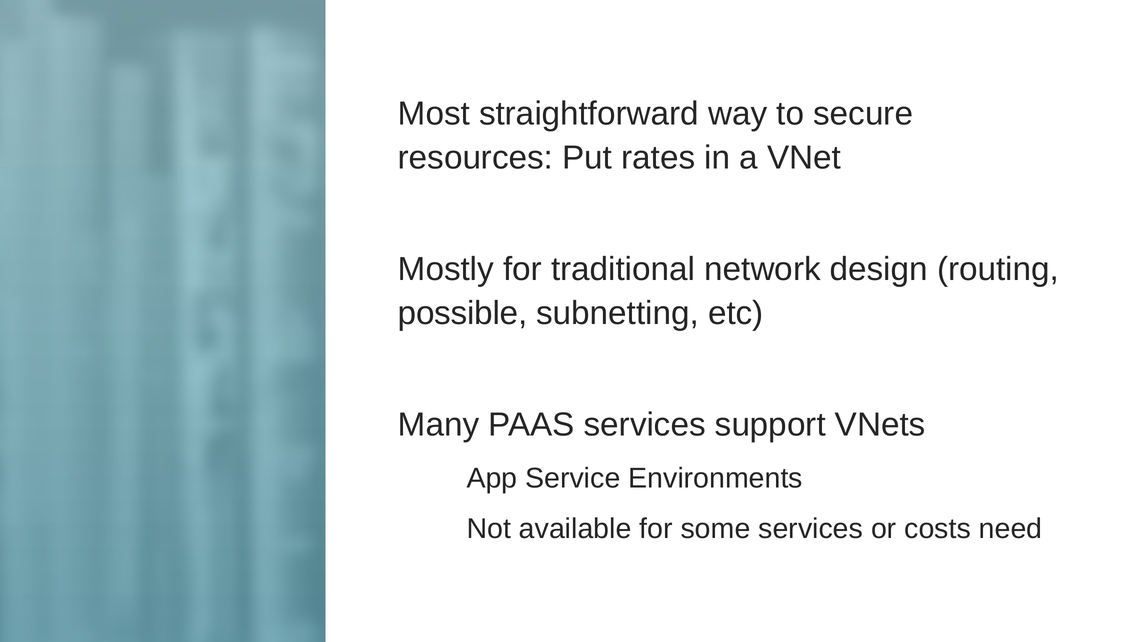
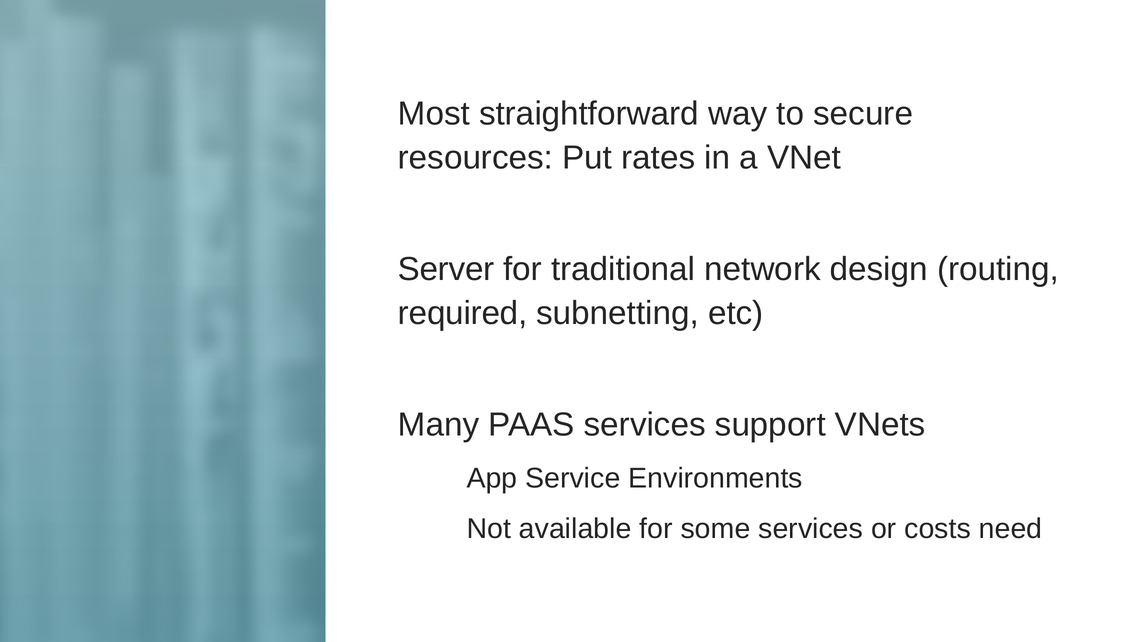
Mostly: Mostly -> Server
possible: possible -> required
